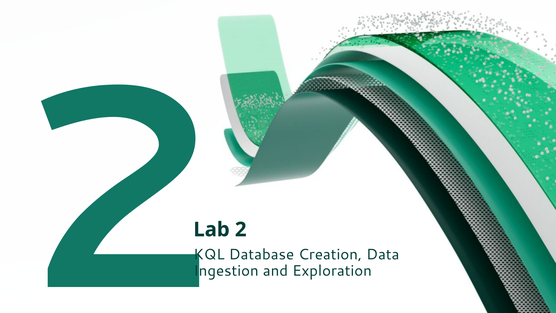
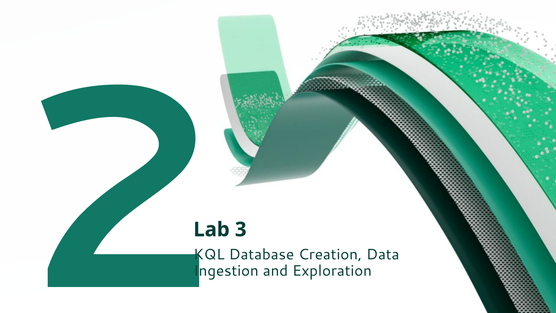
2 at (241, 229): 2 -> 3
